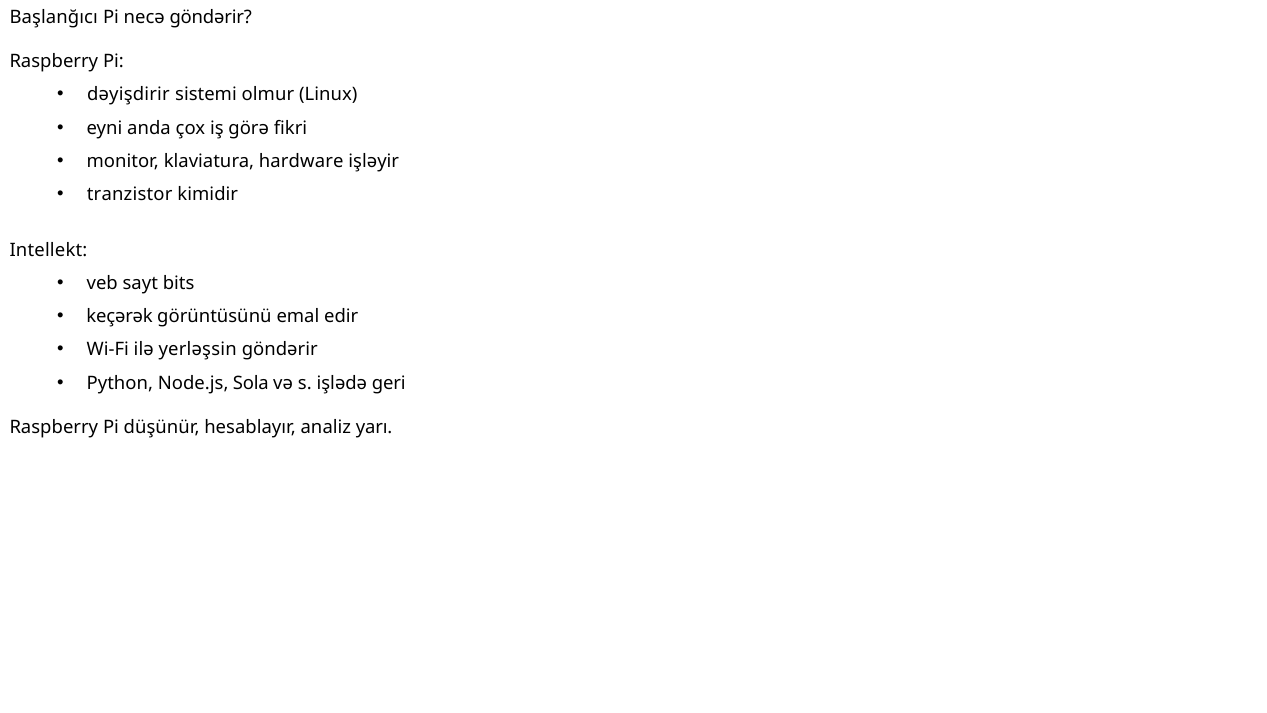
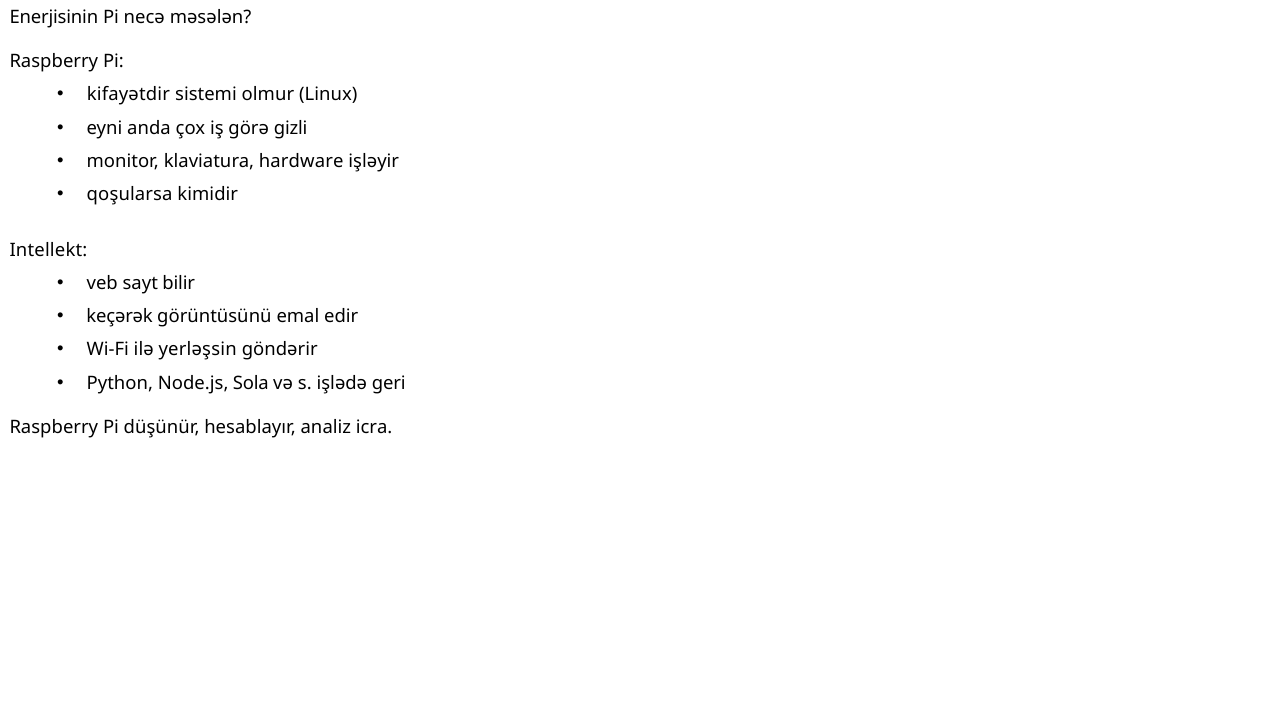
Başlanğıcı: Başlanğıcı -> Enerjisinin
necə göndərir: göndərir -> məsələn
dəyişdirir: dəyişdirir -> kifayətdir
fikri: fikri -> gizli
tranzistor: tranzistor -> qoşularsa
bits: bits -> bilir
yarı: yarı -> icra
